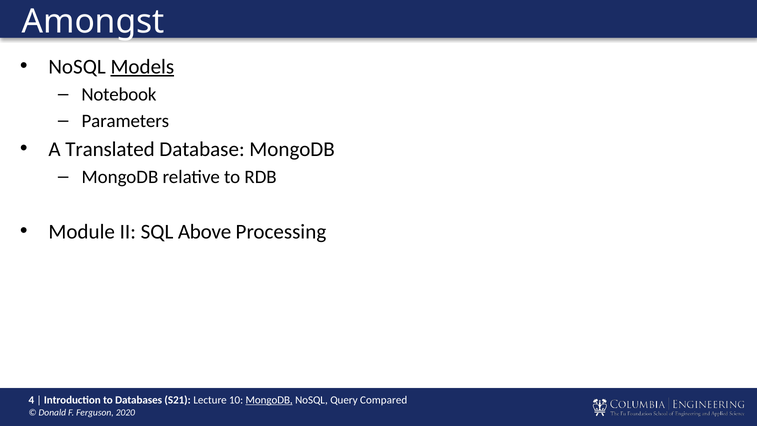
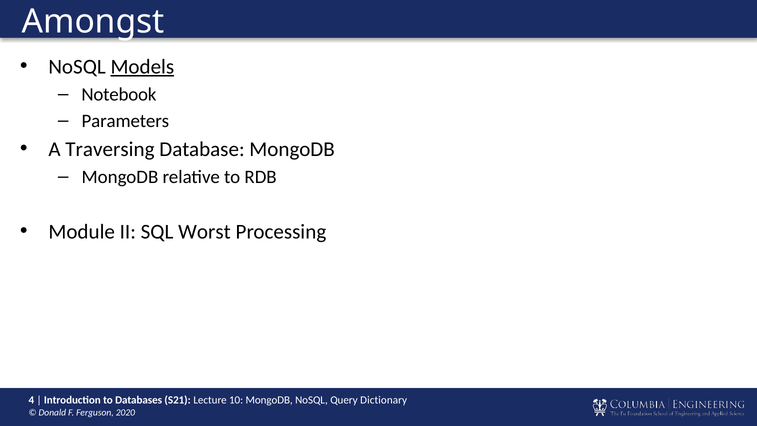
Translated: Translated -> Traversing
Above: Above -> Worst
MongoDB at (269, 400) underline: present -> none
Compared: Compared -> Dictionary
